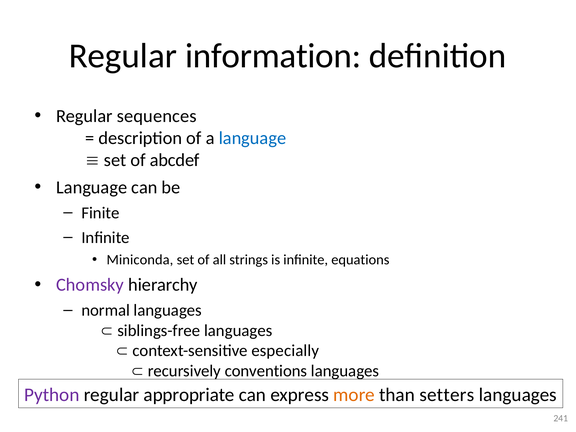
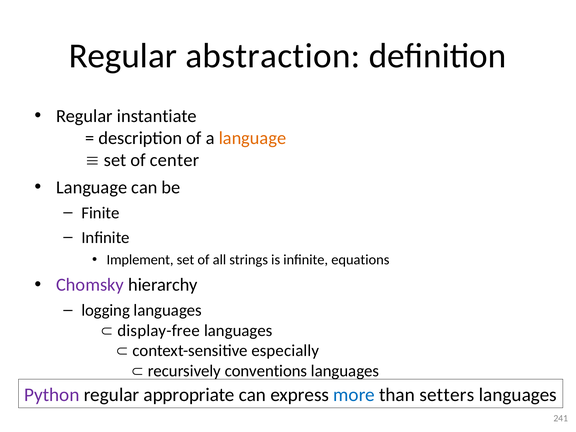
information: information -> abstraction
sequences: sequences -> instantiate
language at (252, 138) colour: blue -> orange
abcdef: abcdef -> center
Miniconda: Miniconda -> Implement
normal: normal -> logging
siblings-free: siblings-free -> display-free
more colour: orange -> blue
